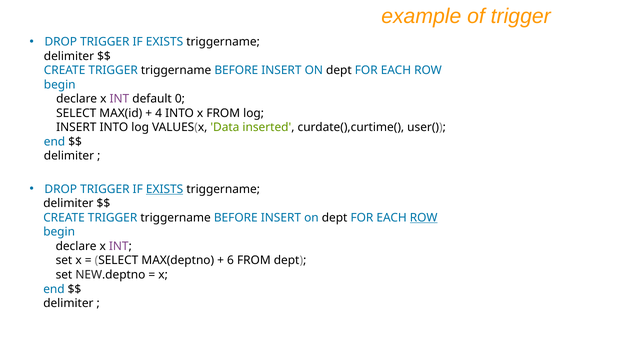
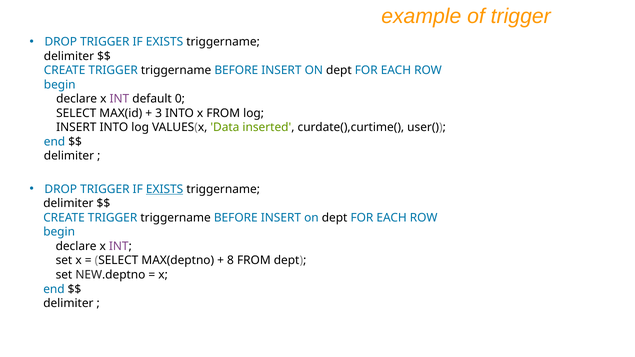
4: 4 -> 3
ROW at (424, 218) underline: present -> none
6: 6 -> 8
